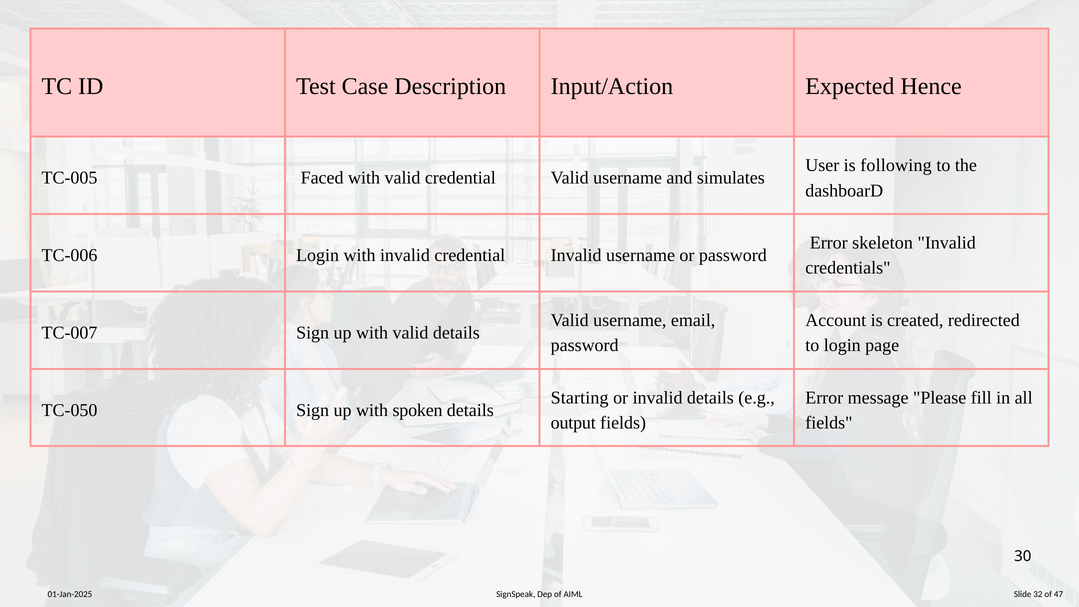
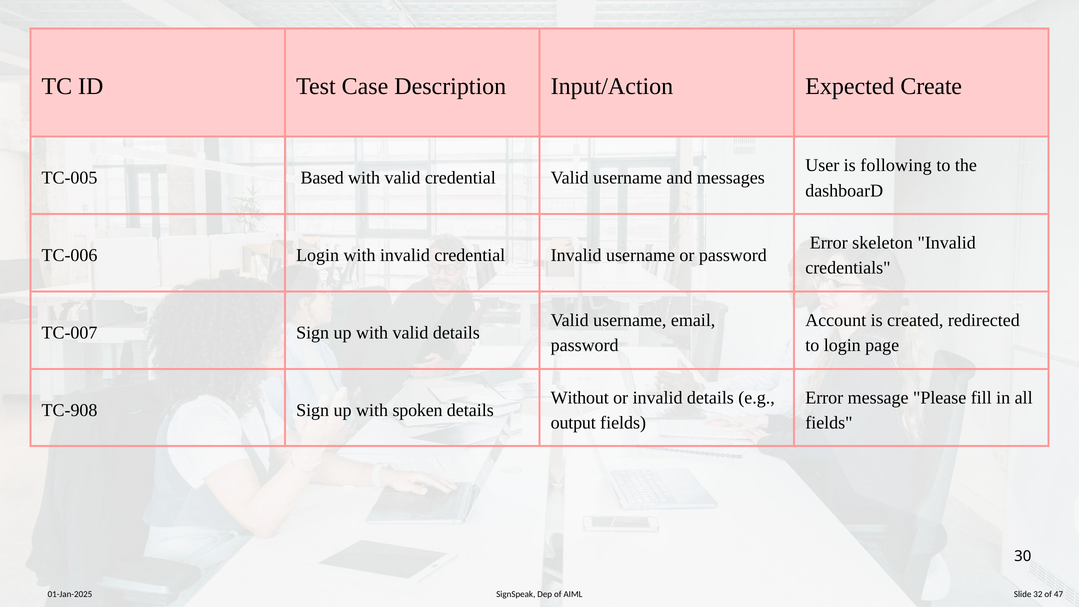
Hence: Hence -> Create
Faced: Faced -> Based
simulates: simulates -> messages
Starting: Starting -> Without
TC-050: TC-050 -> TC-908
